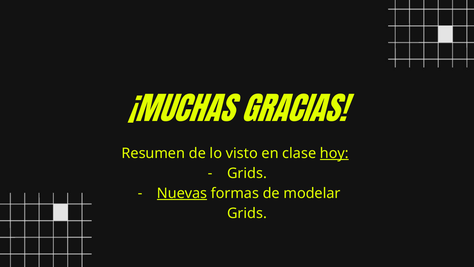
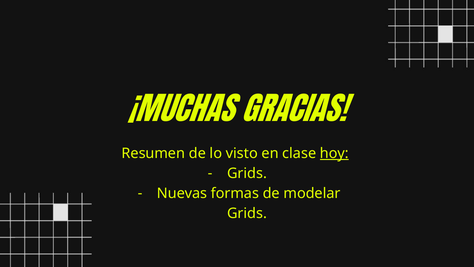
Nuevas underline: present -> none
